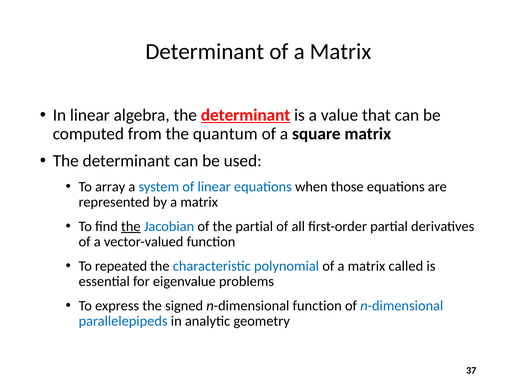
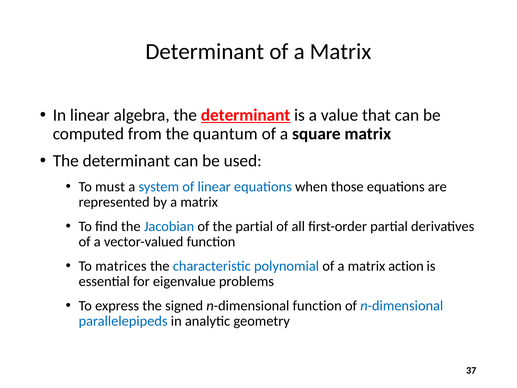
array: array -> must
the at (131, 226) underline: present -> none
repeated: repeated -> matrices
called: called -> action
